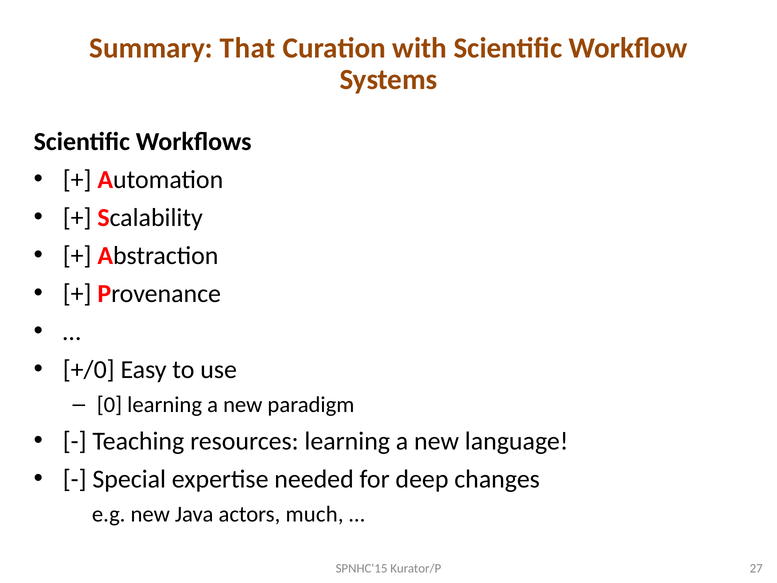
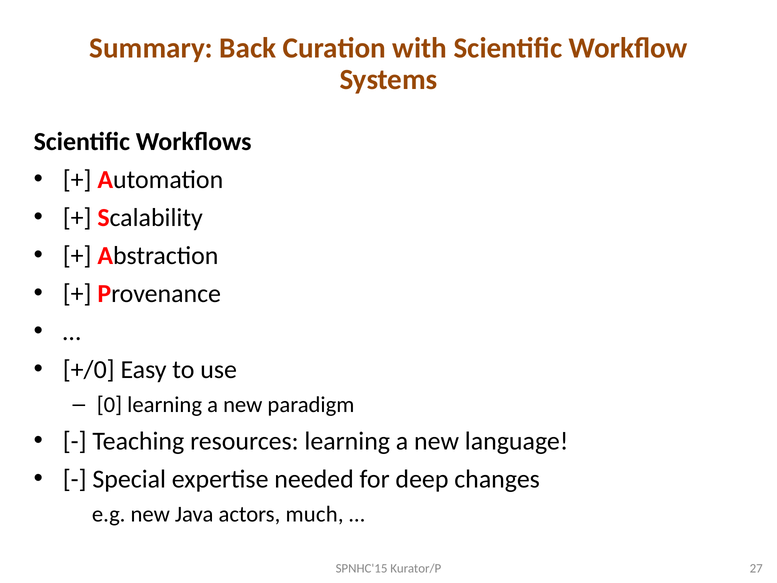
That: That -> Back
